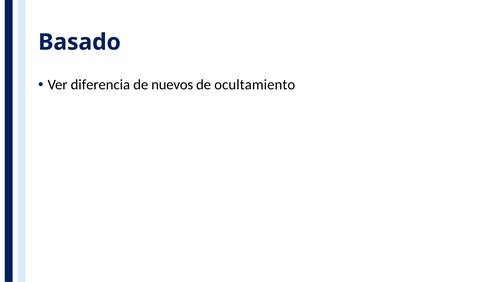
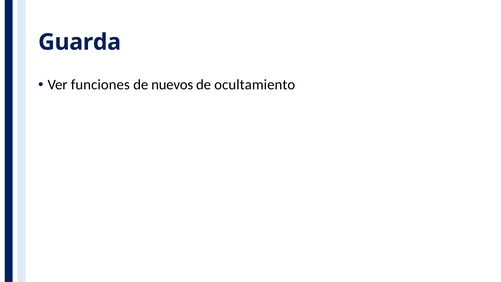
Basado: Basado -> Guarda
diferencia: diferencia -> funciones
